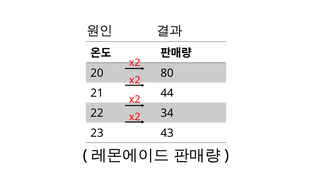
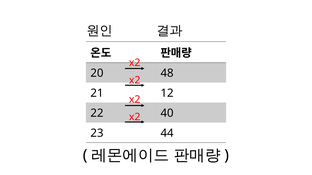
80: 80 -> 48
44: 44 -> 12
34: 34 -> 40
43: 43 -> 44
